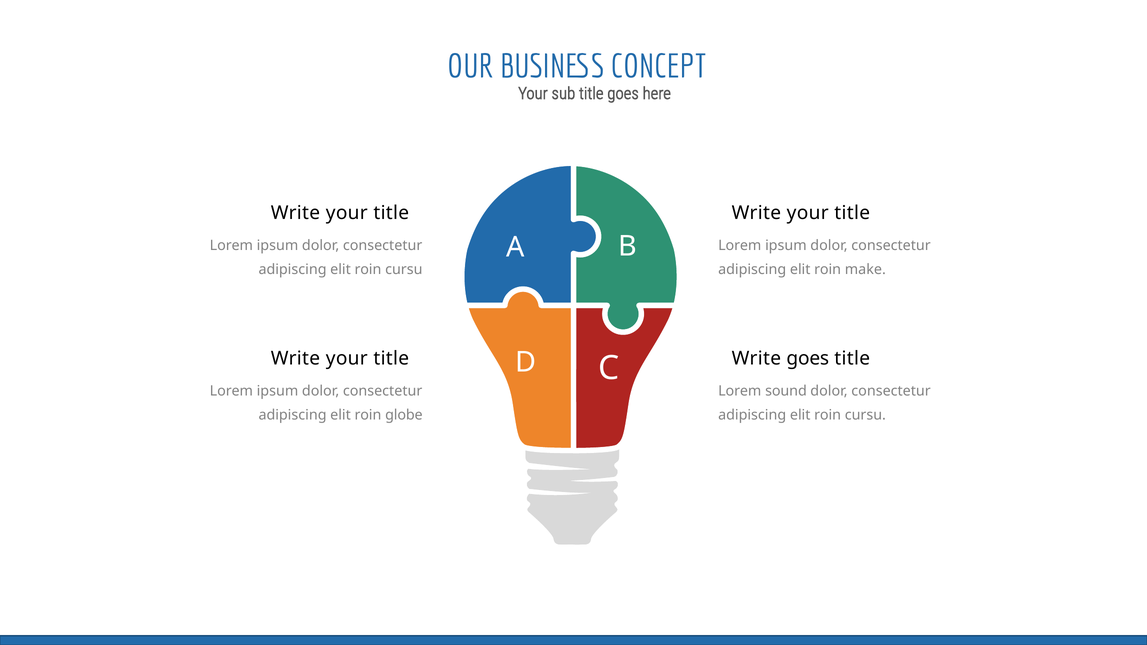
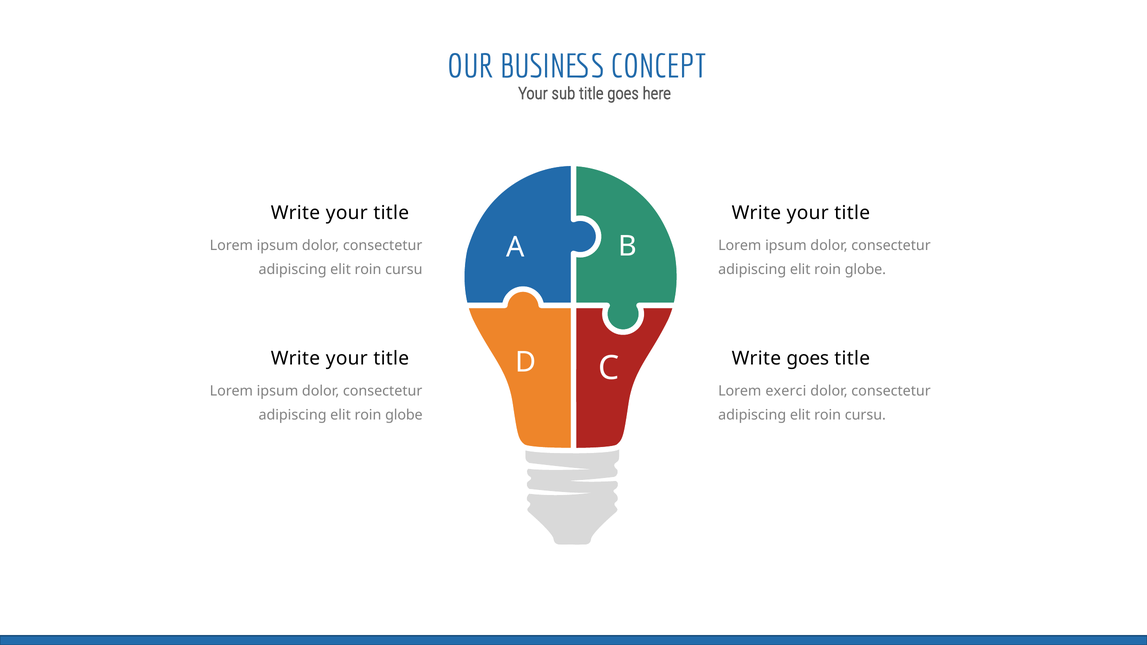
make at (865, 269): make -> globe
sound: sound -> exerci
